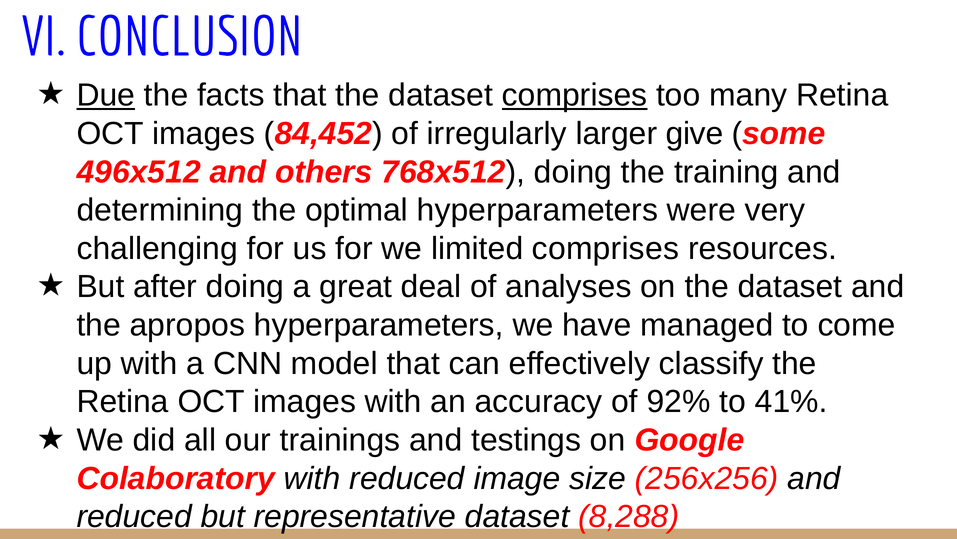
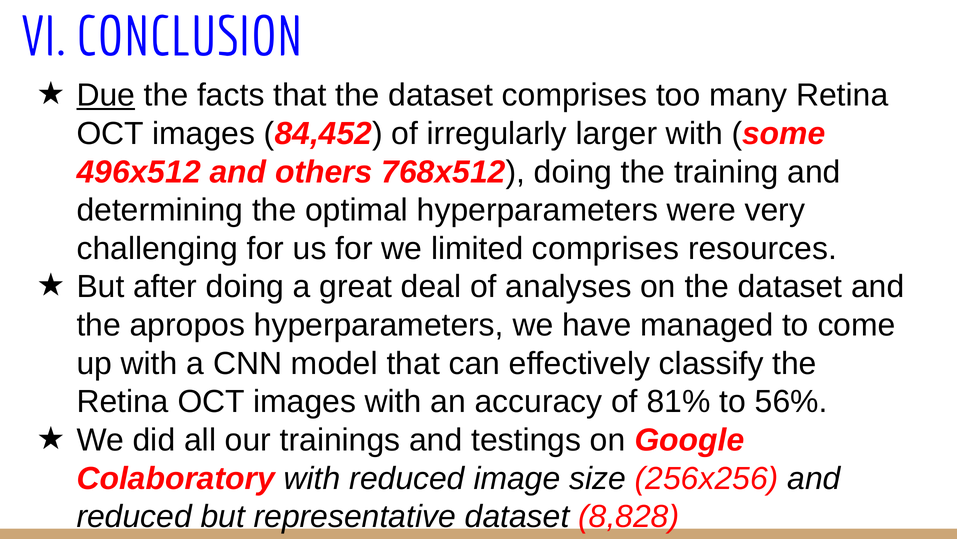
comprises at (575, 95) underline: present -> none
larger give: give -> with
92%: 92% -> 81%
41%: 41% -> 56%
8,288: 8,288 -> 8,828
